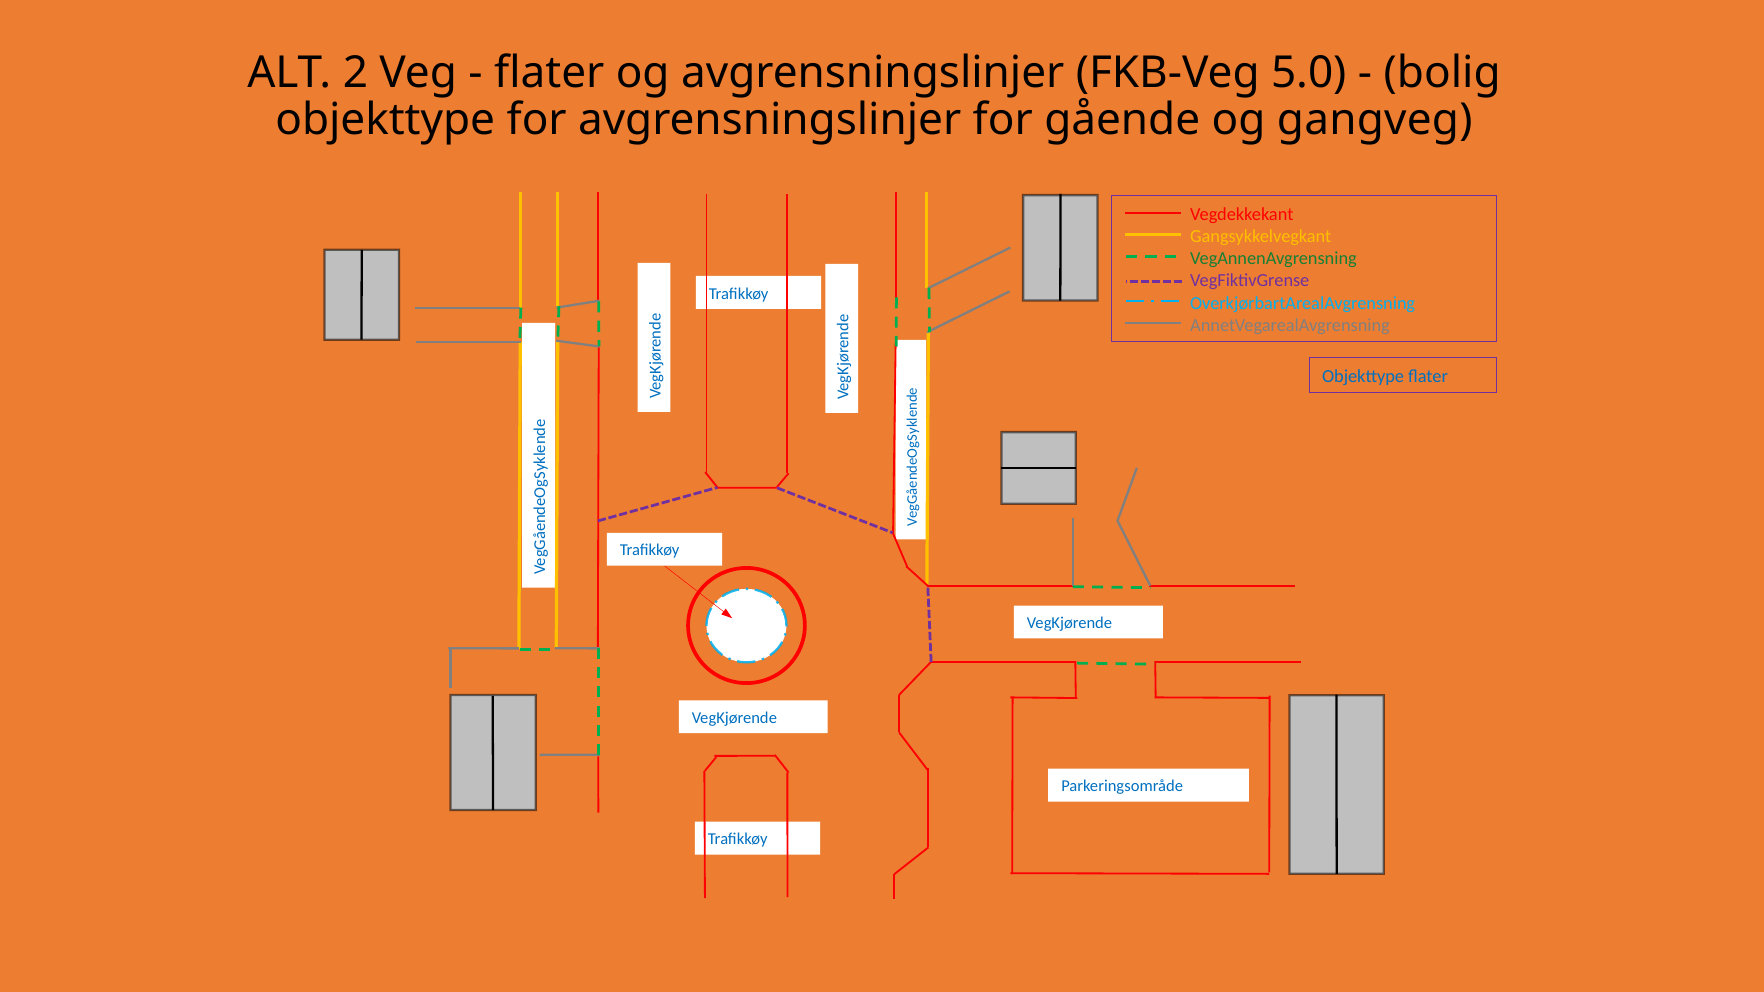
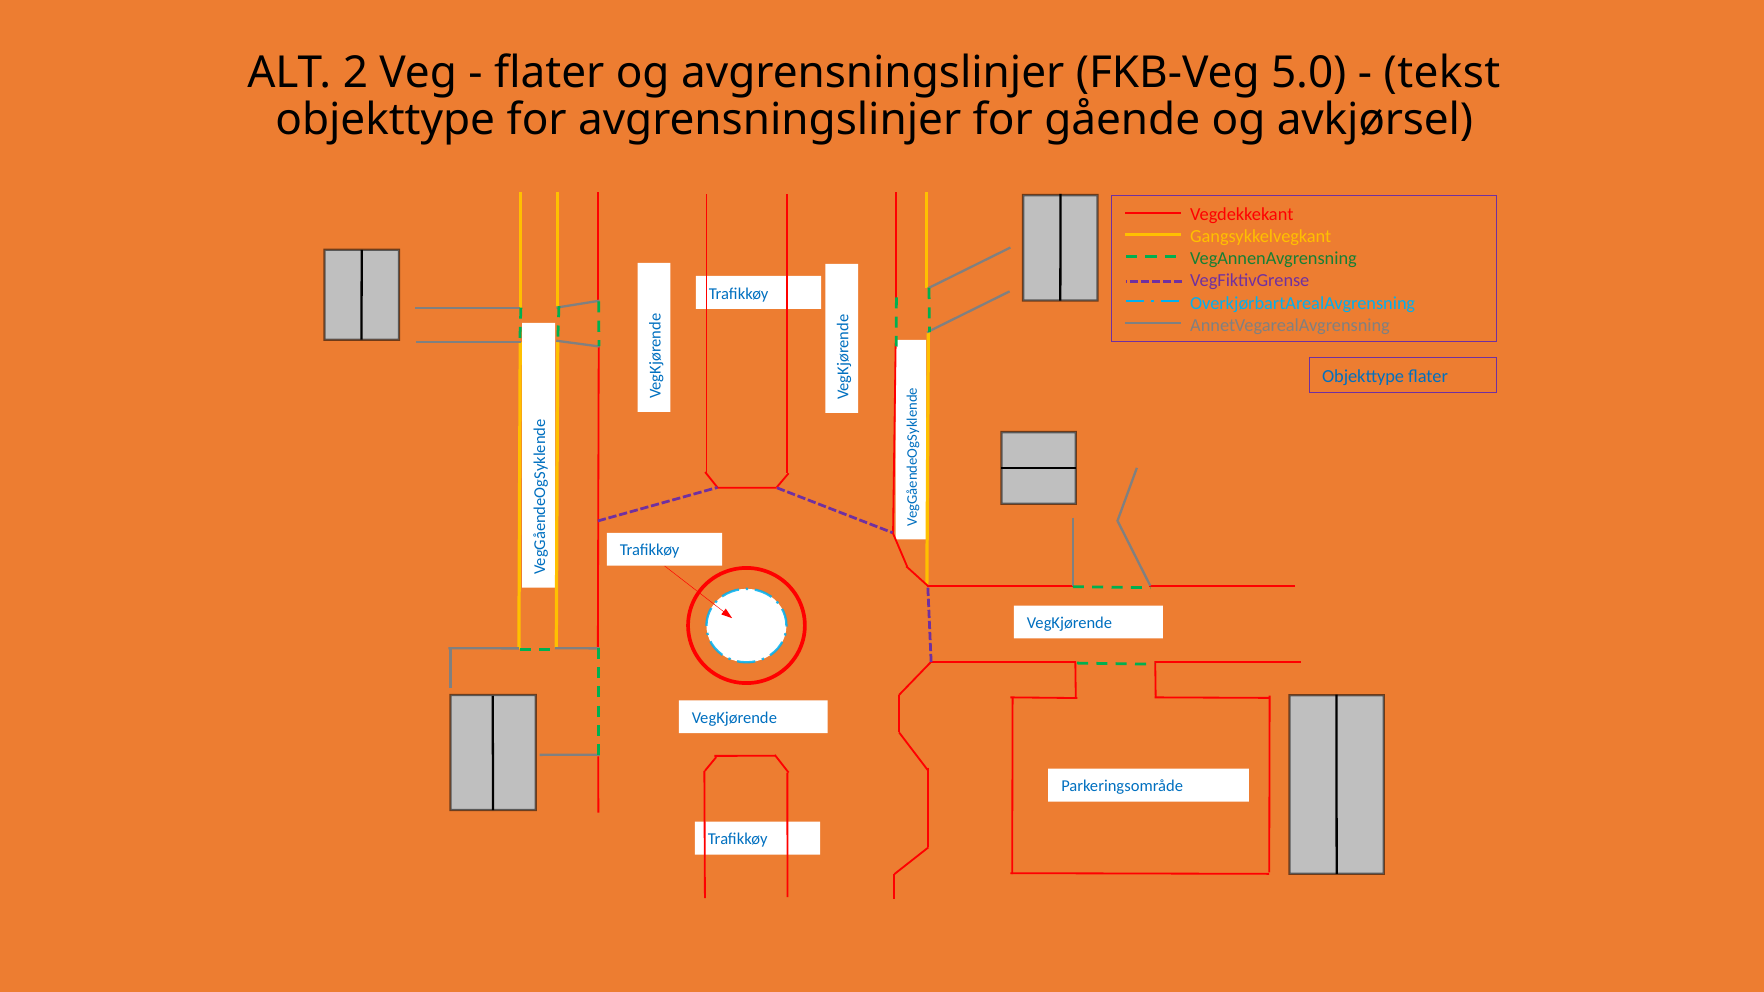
bolig: bolig -> tekst
gangveg: gangveg -> avkjørsel
